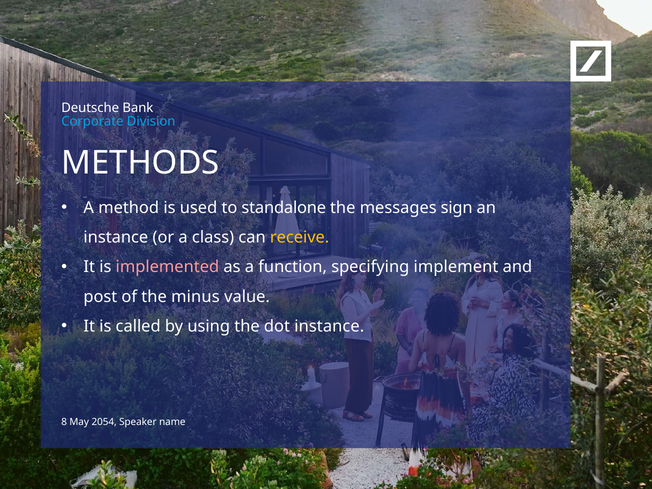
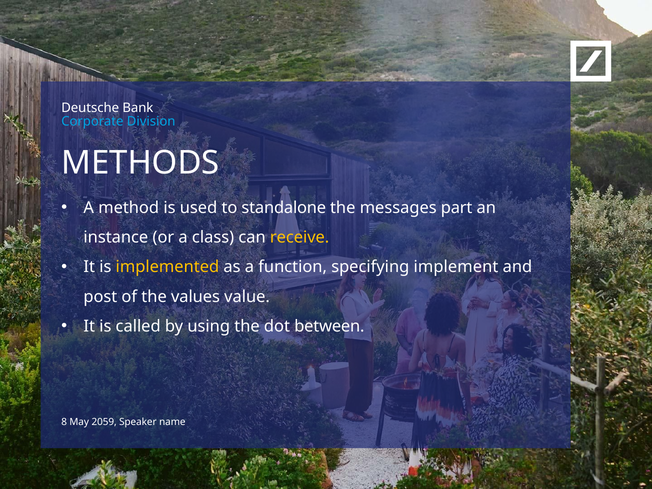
sign: sign -> part
implemented colour: pink -> yellow
minus: minus -> values
dot instance: instance -> between
2054: 2054 -> 2059
